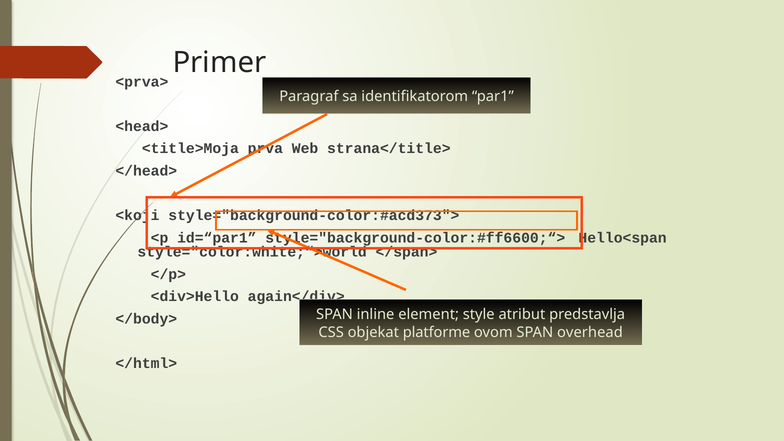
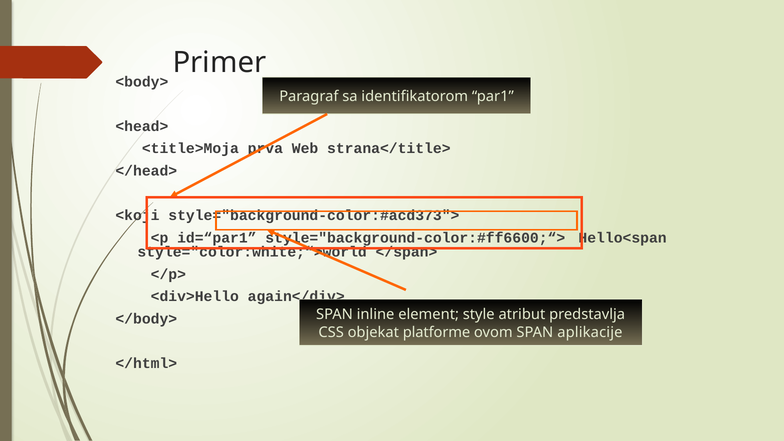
<prva>: <prva> -> <body>
overhead: overhead -> aplikacije
